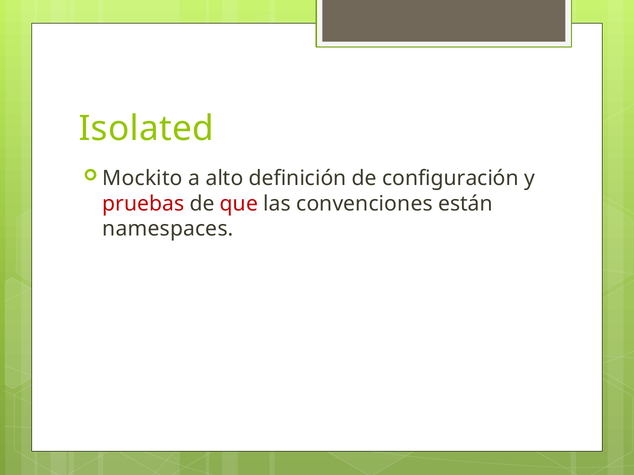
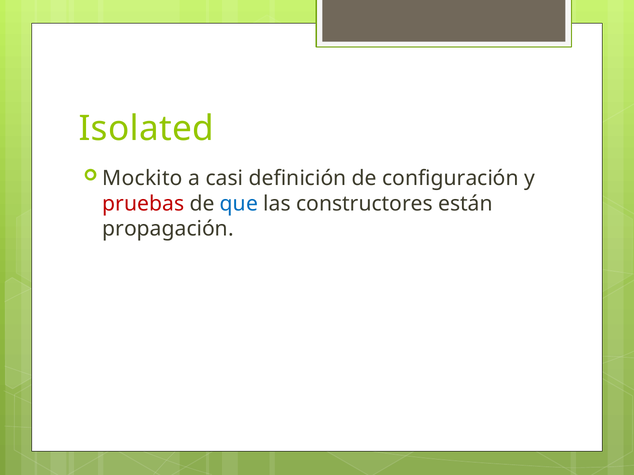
alto: alto -> casi
que colour: red -> blue
convenciones: convenciones -> constructores
namespaces: namespaces -> propagación
